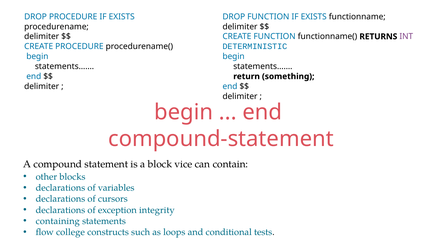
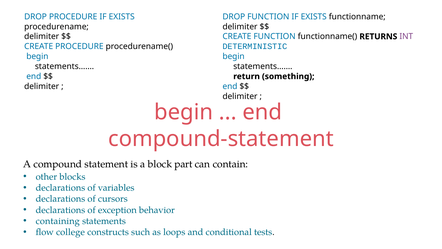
vice: vice -> part
integrity: integrity -> behavior
